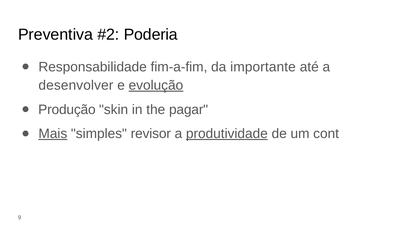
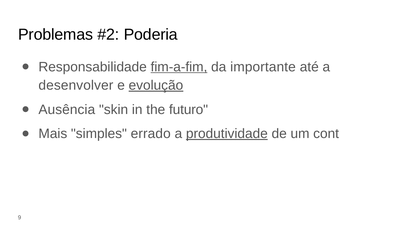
Preventiva: Preventiva -> Problemas
fim-a-fim underline: none -> present
Produção: Produção -> Ausência
pagar: pagar -> futuro
Mais underline: present -> none
revisor: revisor -> errado
